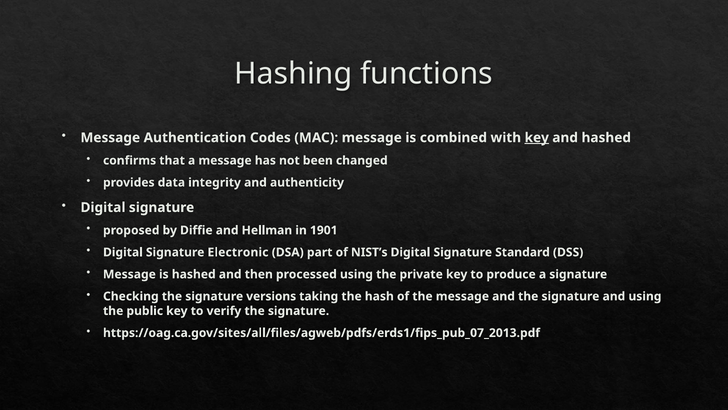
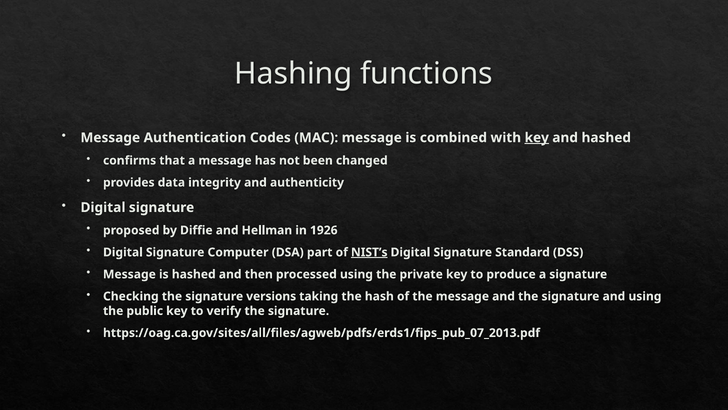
1901: 1901 -> 1926
Electronic: Electronic -> Computer
NIST’s underline: none -> present
